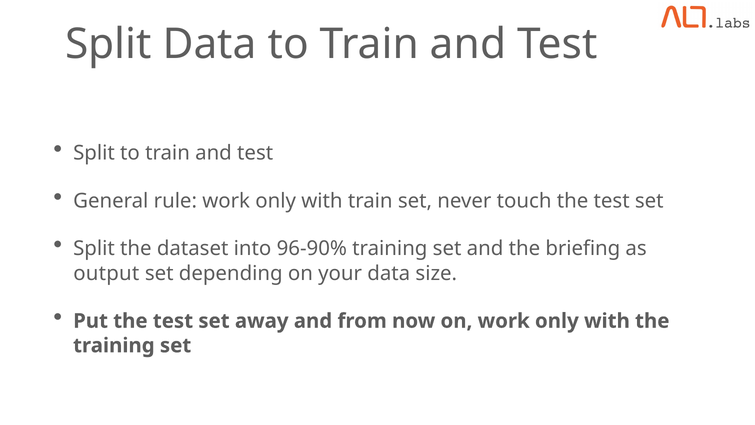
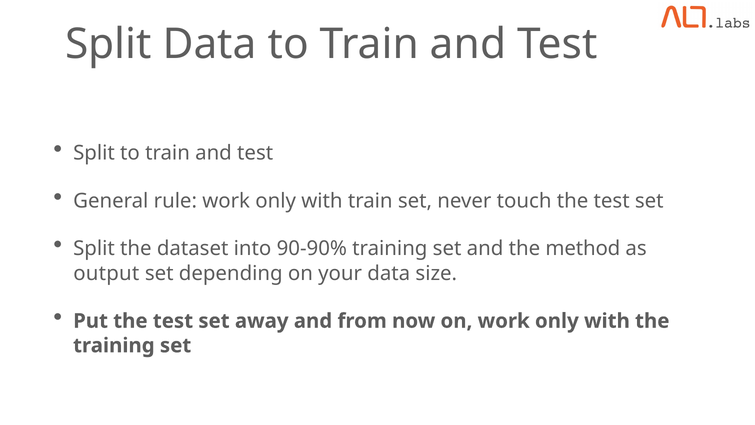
96-90%: 96-90% -> 90-90%
briefing: briefing -> method
